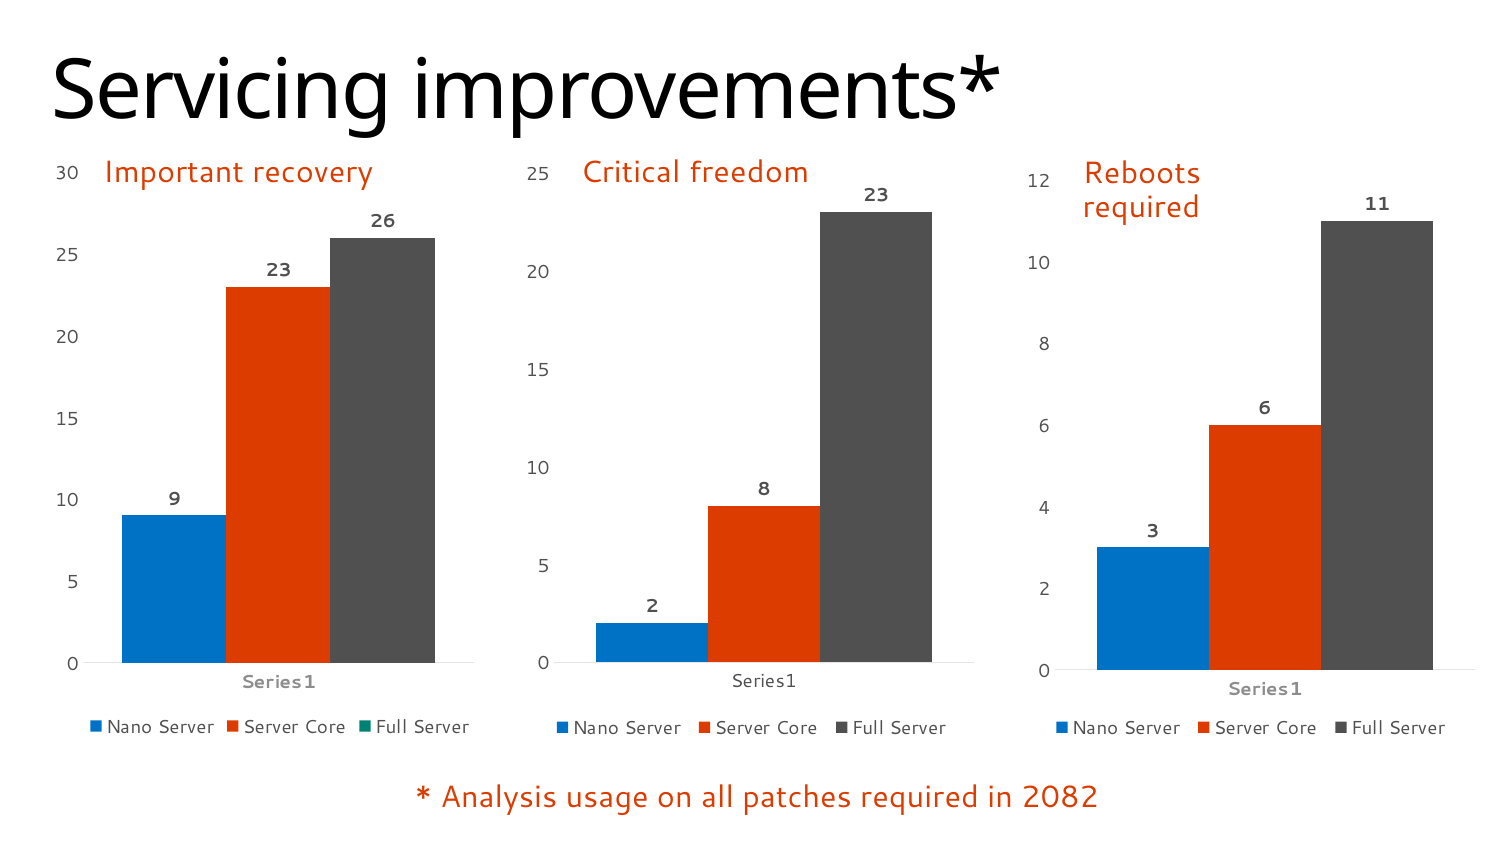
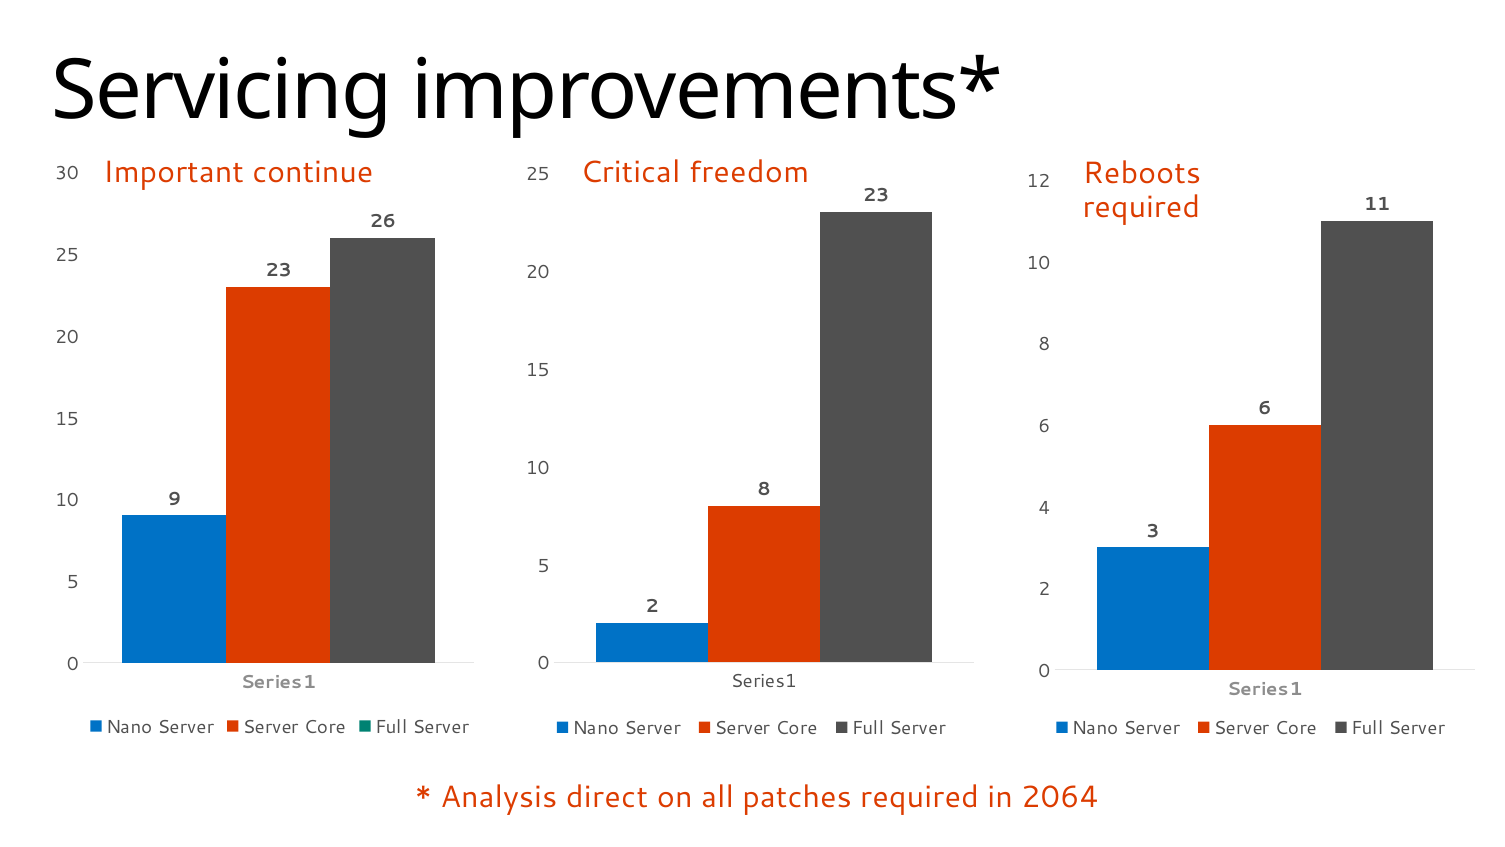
recovery: recovery -> continue
usage: usage -> direct
2082: 2082 -> 2064
